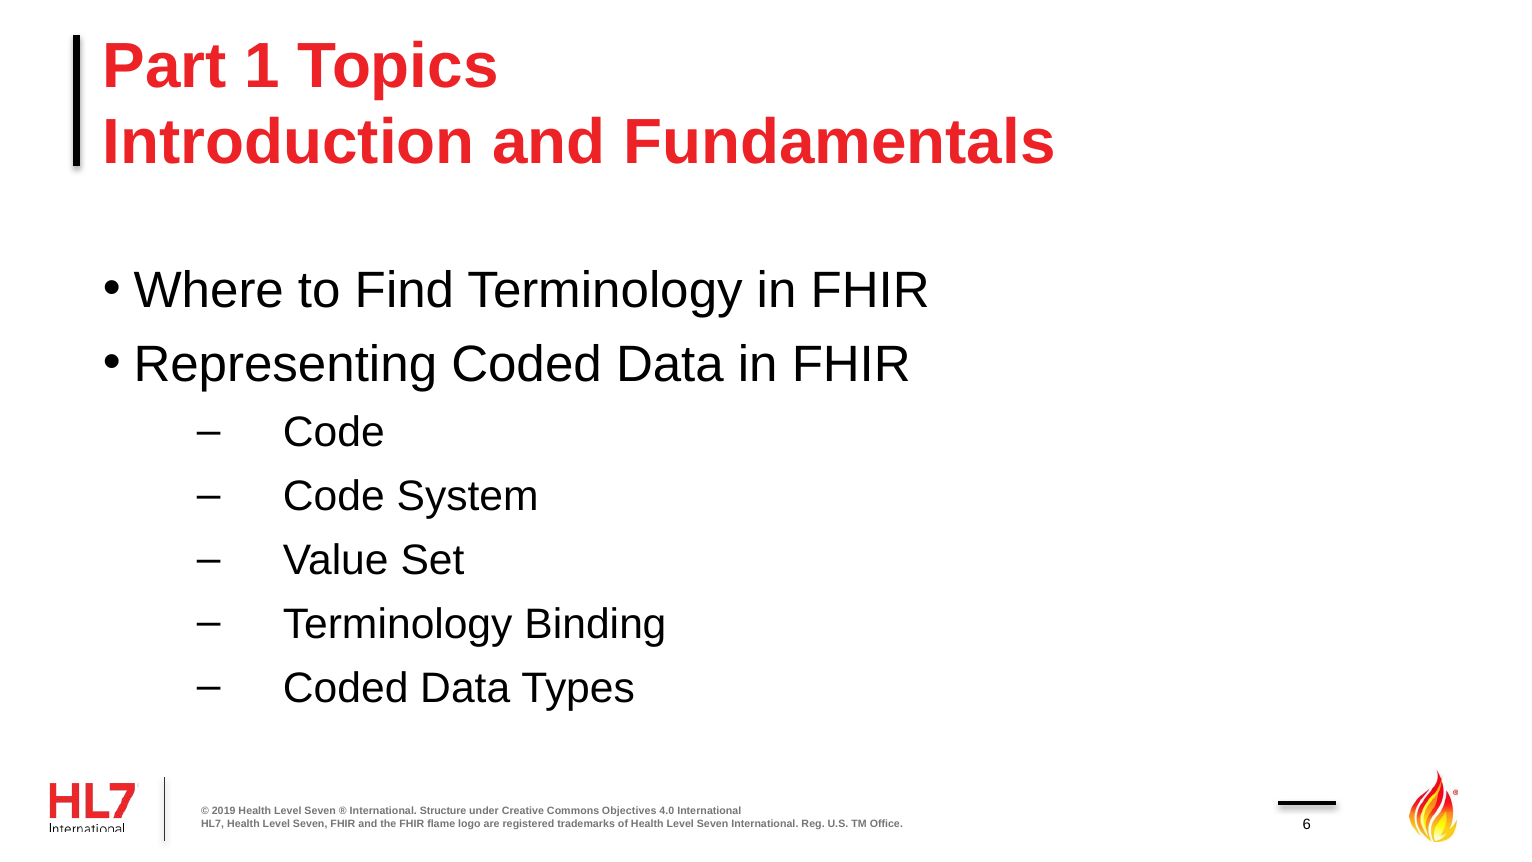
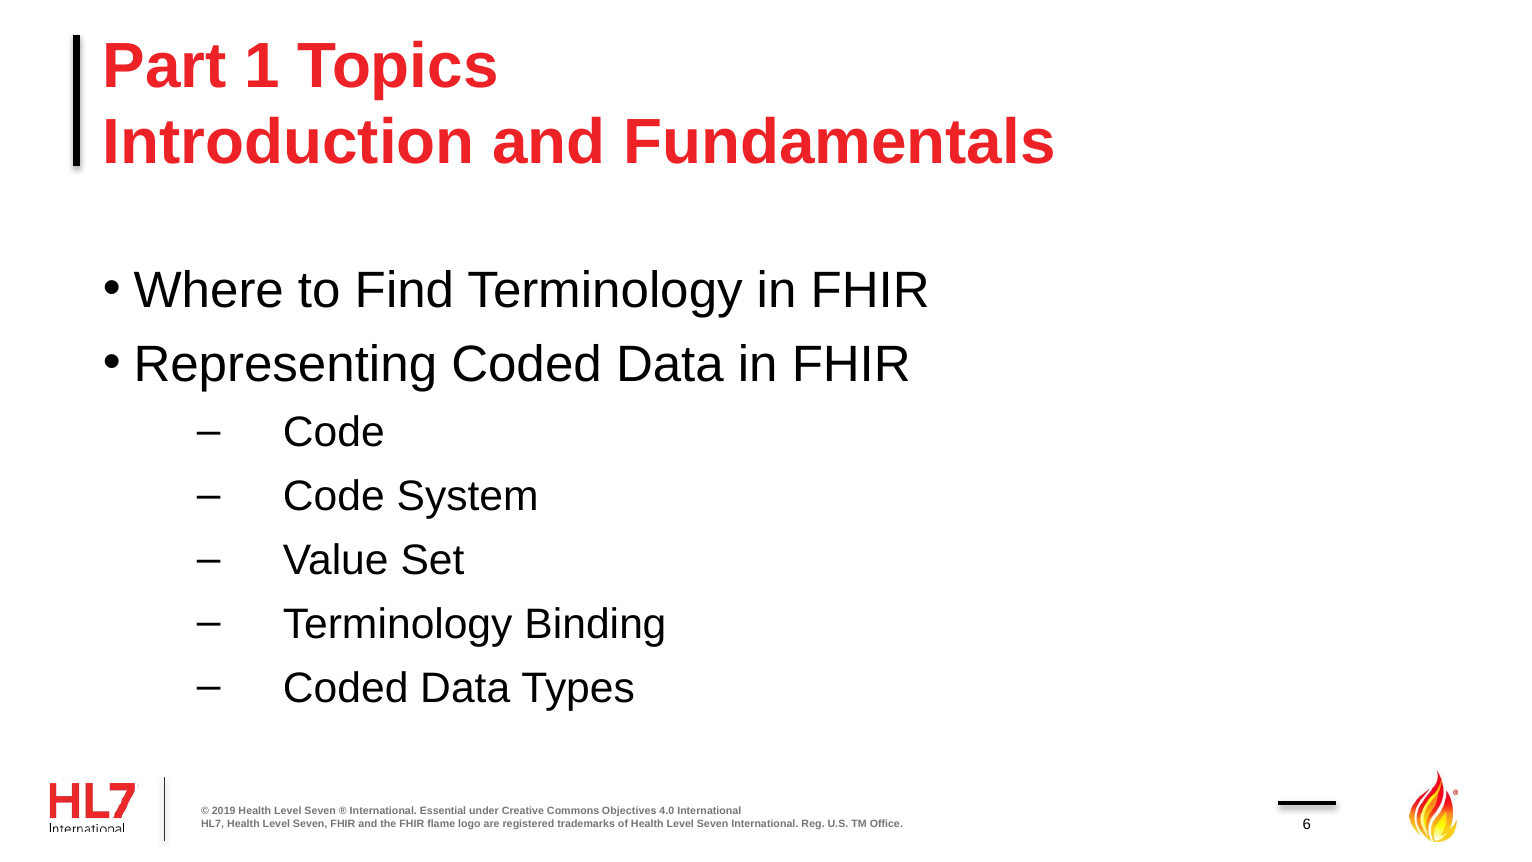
Structure: Structure -> Essential
